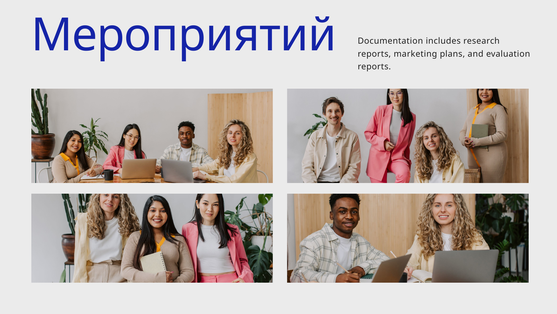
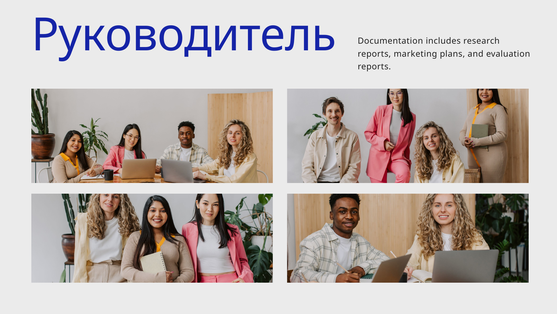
Мероприятий: Мероприятий -> Руководитель
